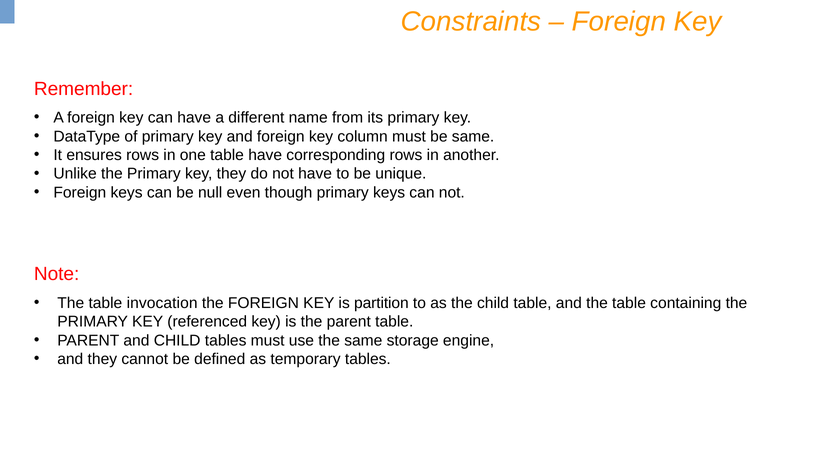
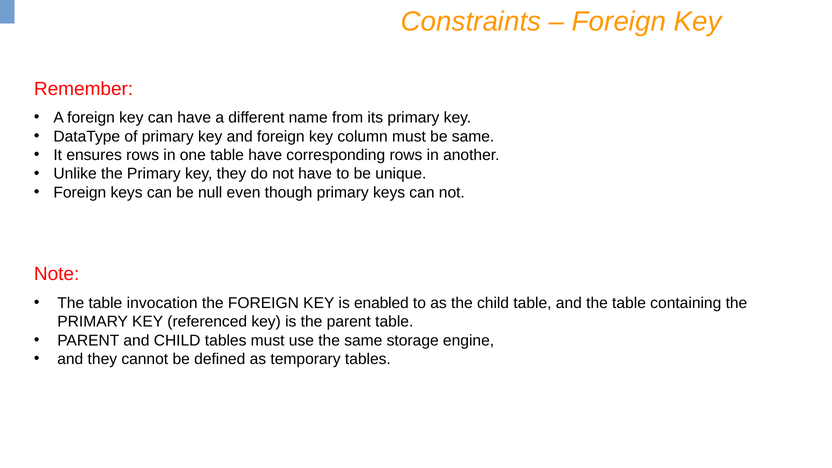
partition: partition -> enabled
